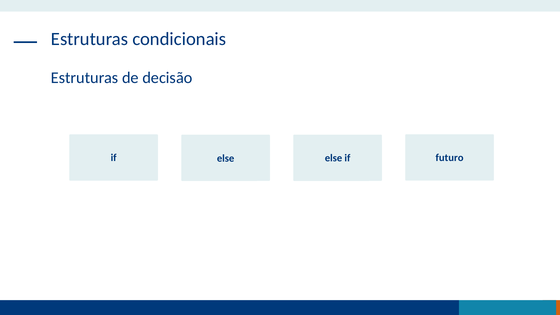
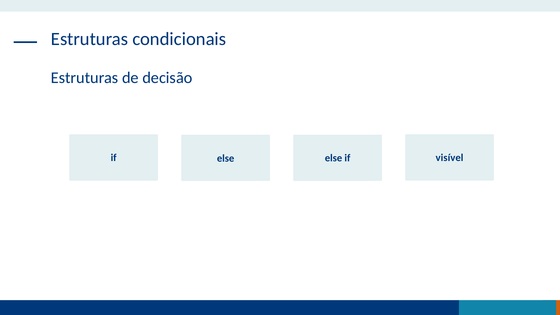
futuro: futuro -> visível
